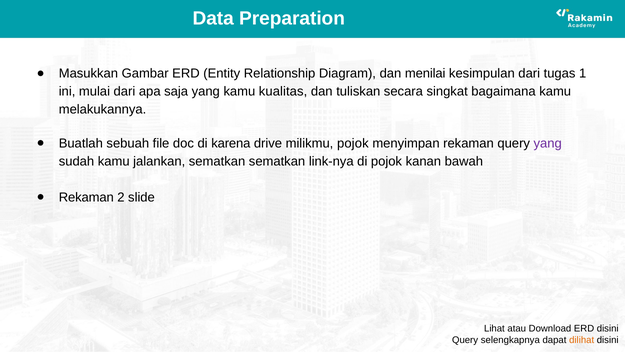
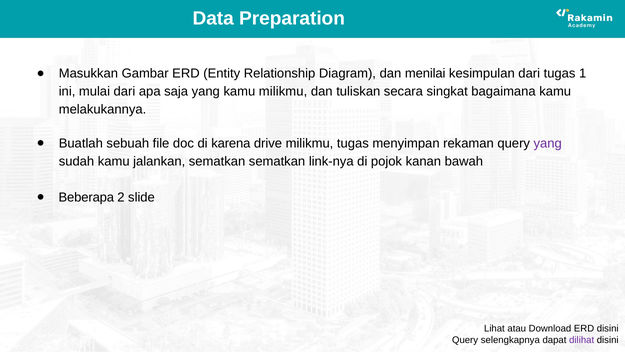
kamu kualitas: kualitas -> milikmu
milikmu pojok: pojok -> tugas
Rekaman at (86, 197): Rekaman -> Beberapa
dilihat colour: orange -> purple
